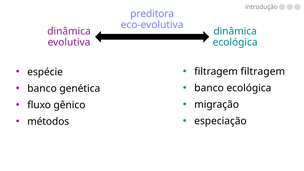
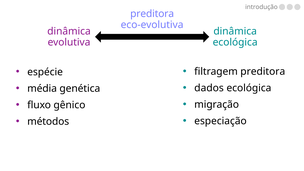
filtragem filtragem: filtragem -> preditora
banco at (209, 88): banco -> dados
banco at (42, 88): banco -> média
